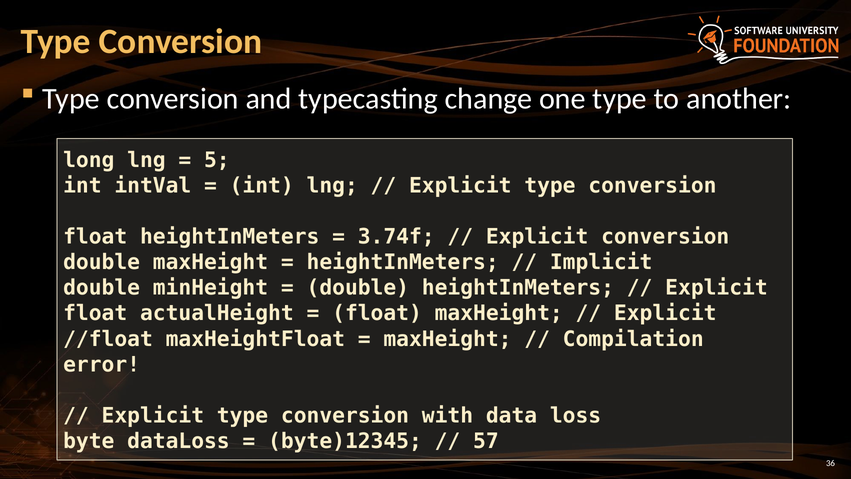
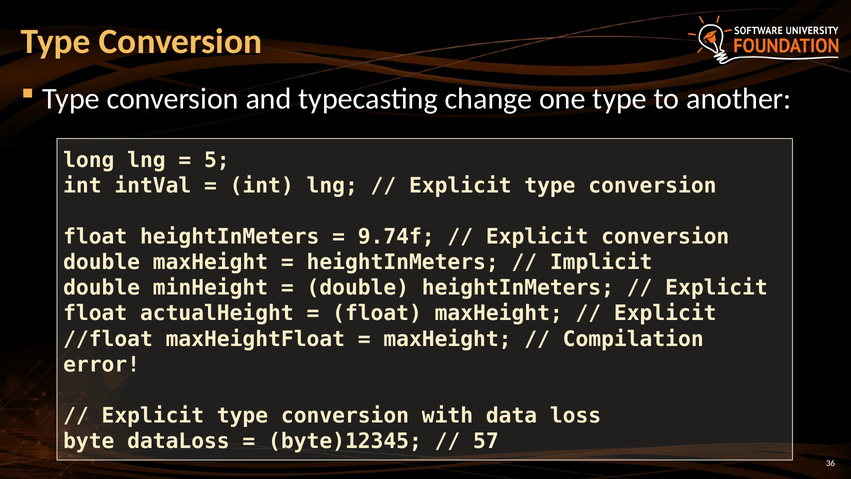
3.74f: 3.74f -> 9.74f
